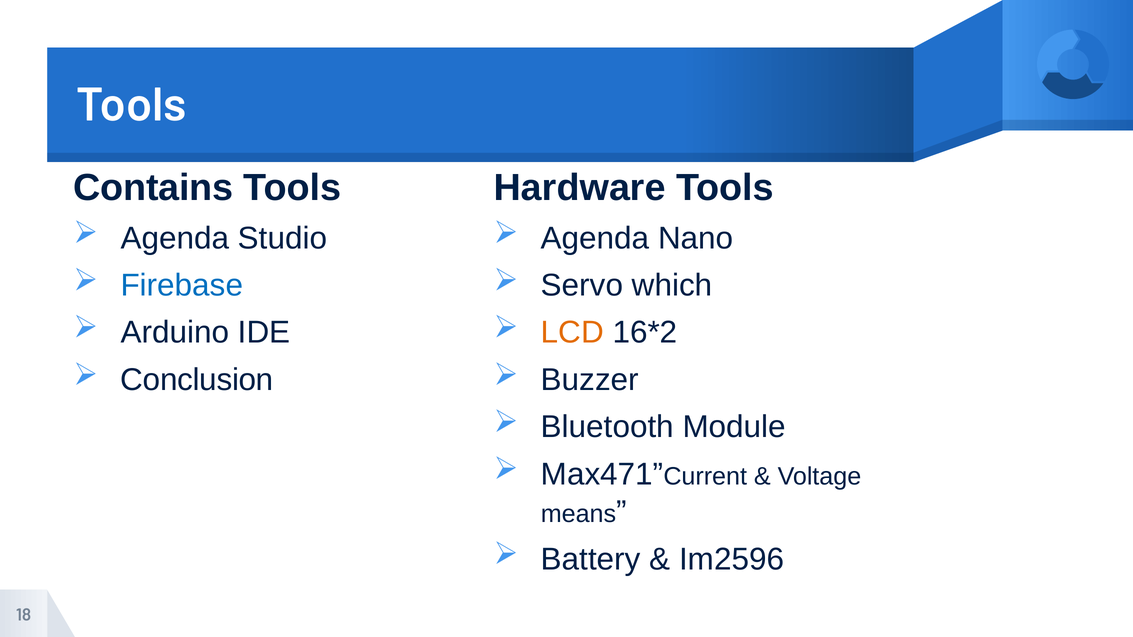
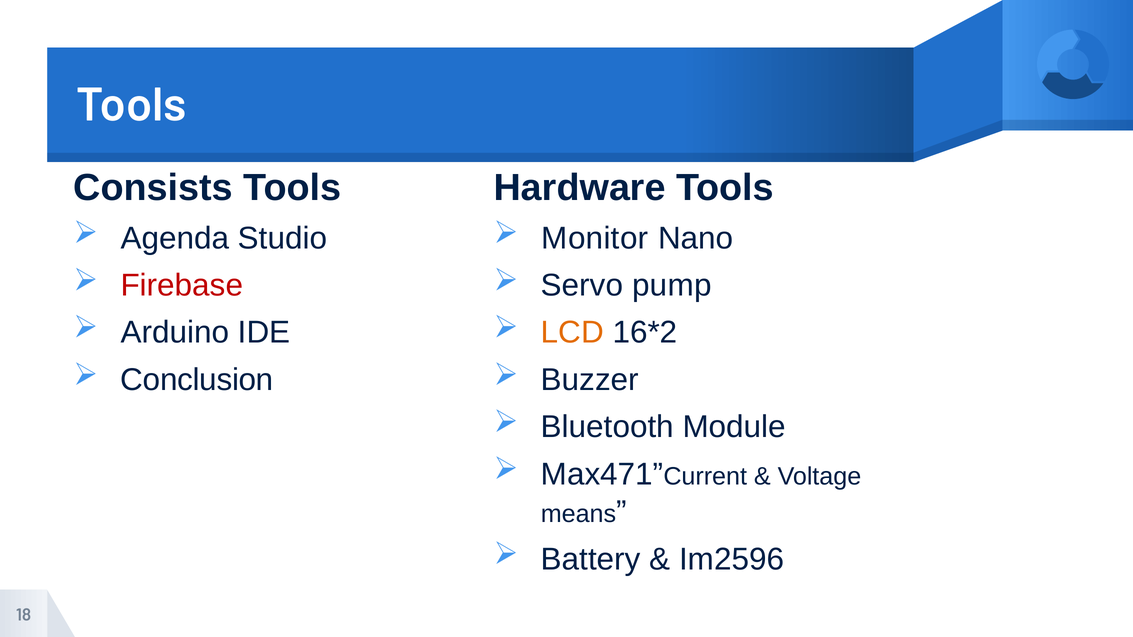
Contains: Contains -> Consists
Agenda at (595, 238): Agenda -> Monitor
which: which -> pump
Firebase colour: blue -> red
